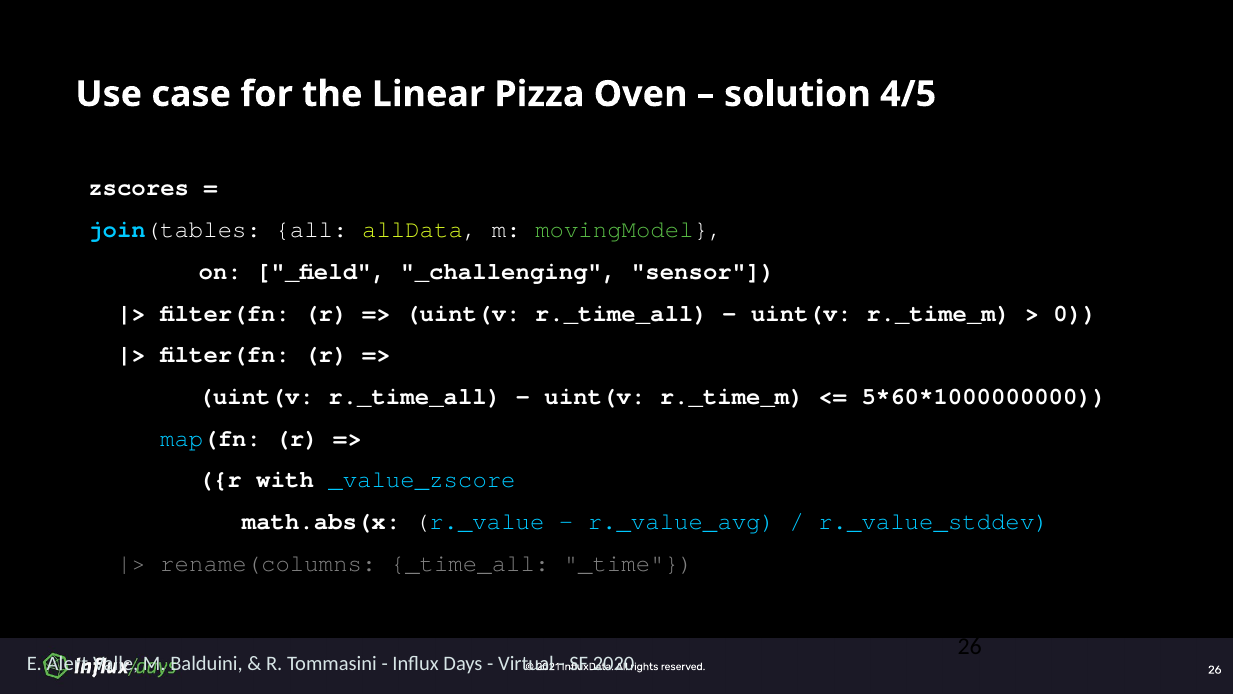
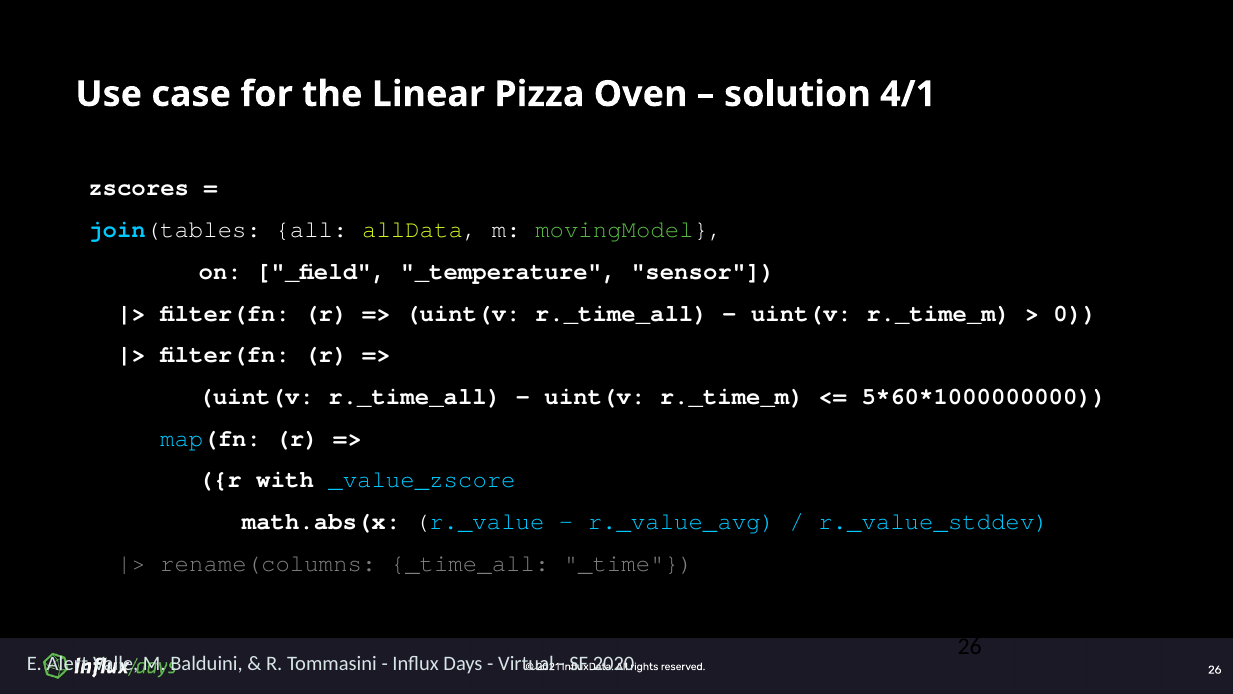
4/5: 4/5 -> 4/1
_challenging: _challenging -> _temperature
